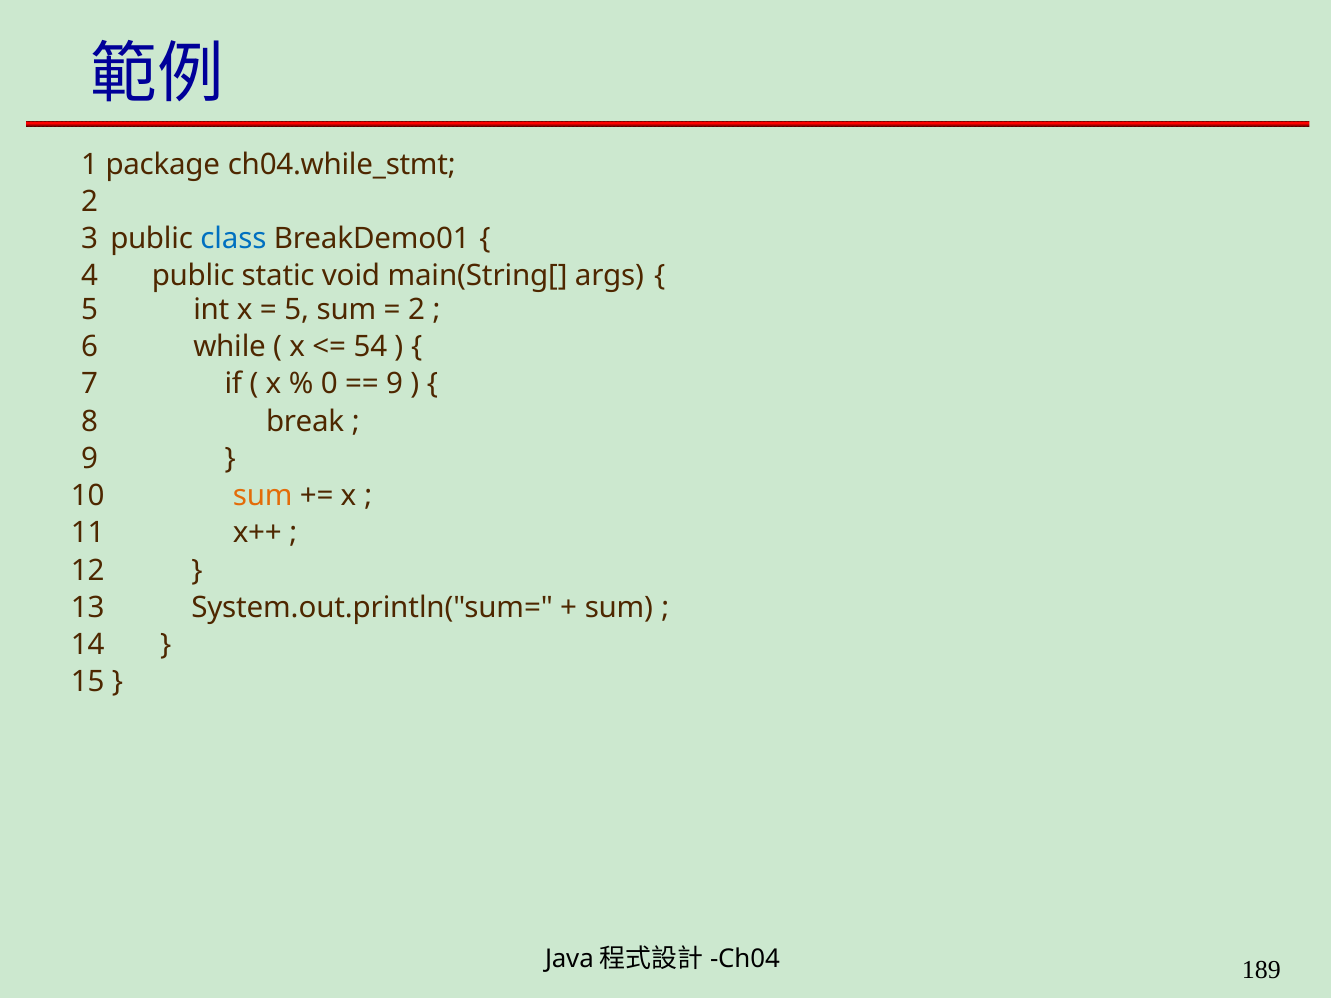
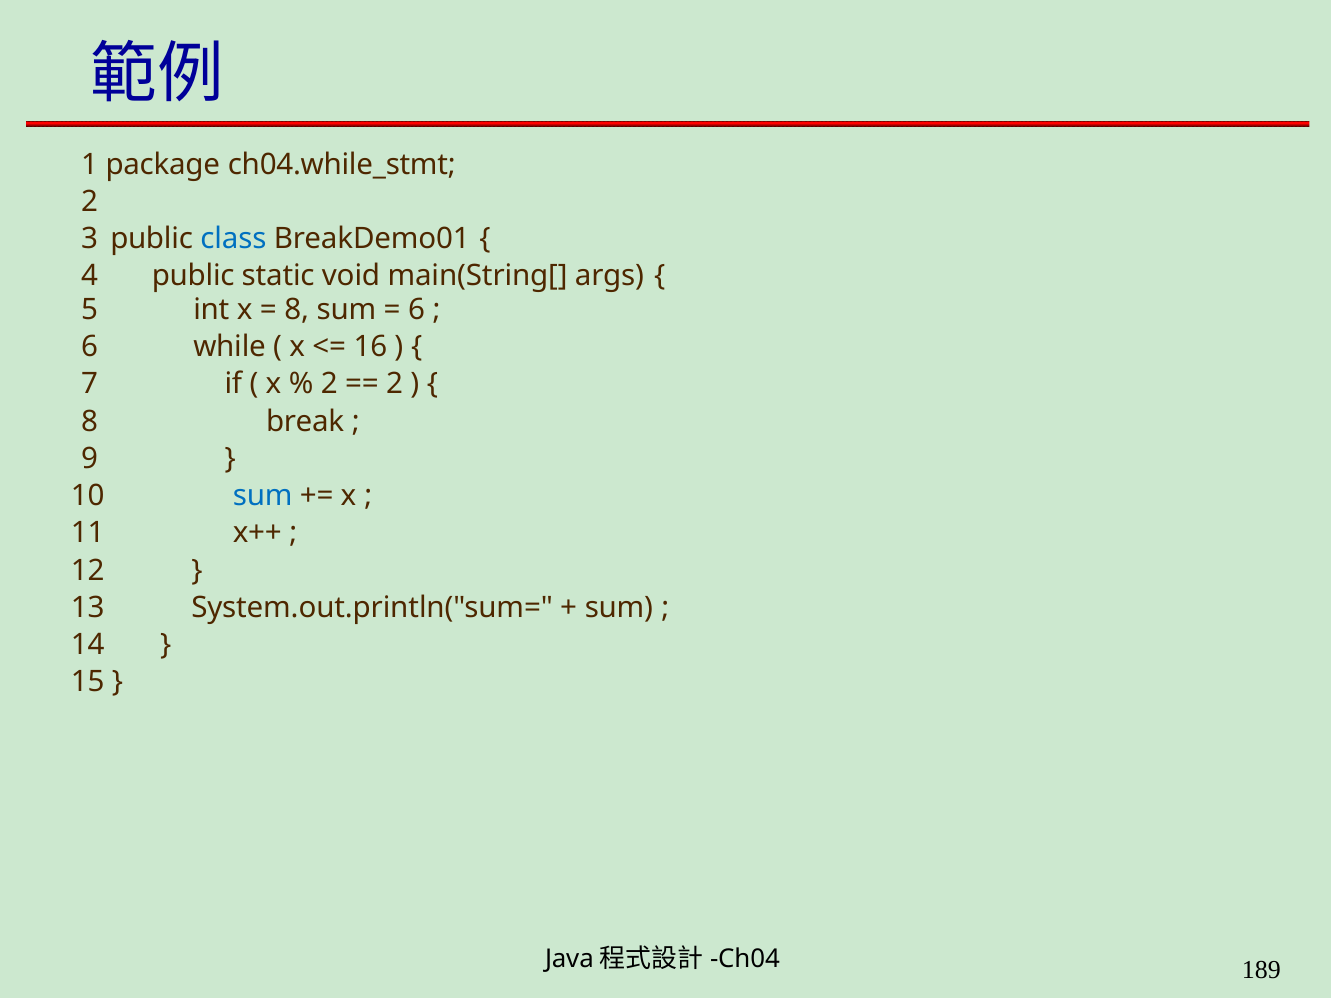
5 at (297, 310): 5 -> 8
2 at (416, 310): 2 -> 6
54: 54 -> 16
0 at (329, 384): 0 -> 2
9 at (394, 384): 9 -> 2
sum at (263, 496) colour: orange -> blue
